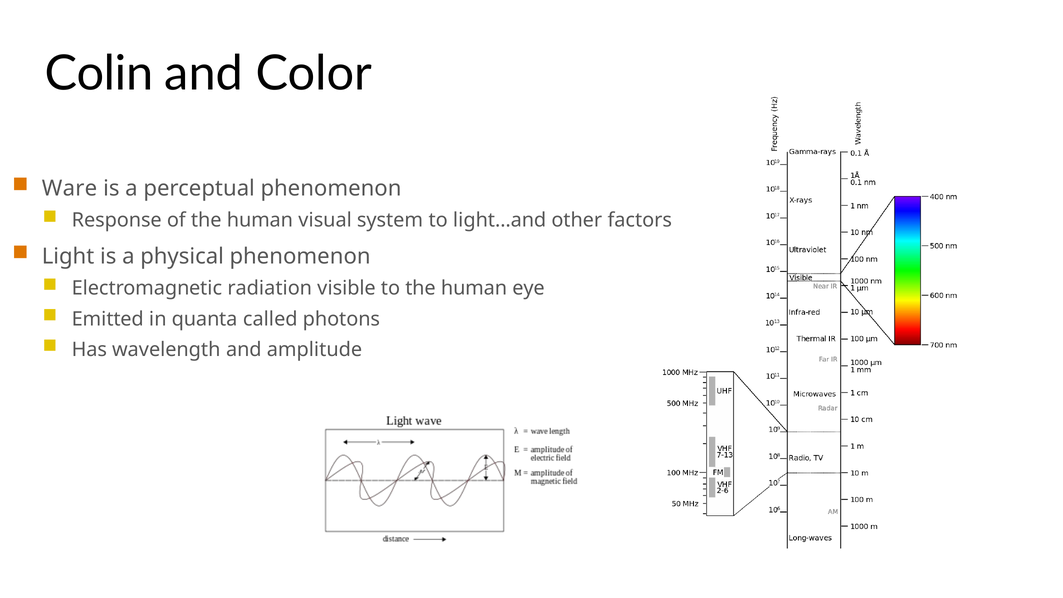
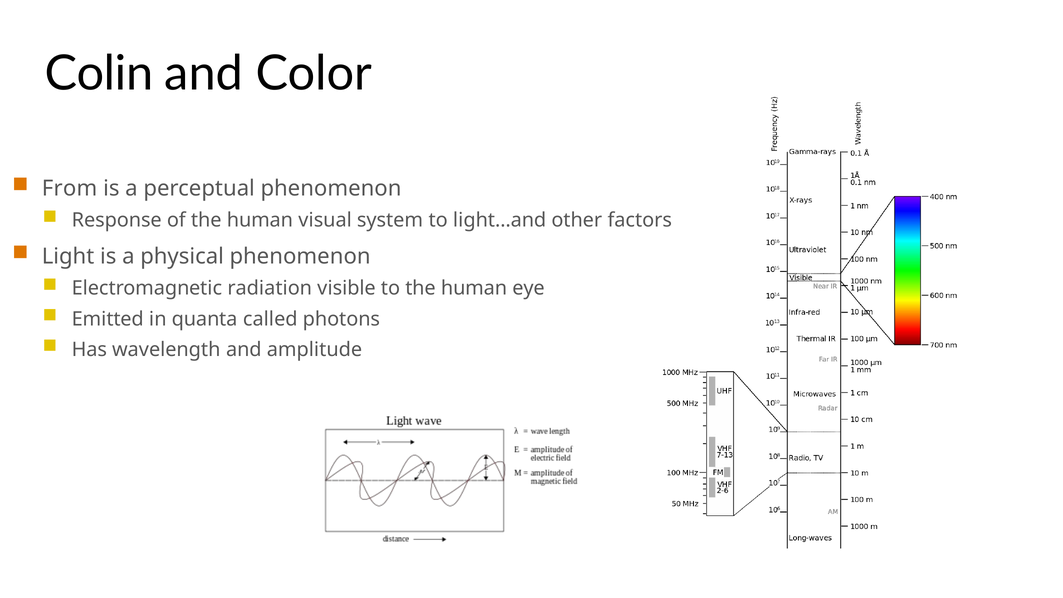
Ware: Ware -> From
